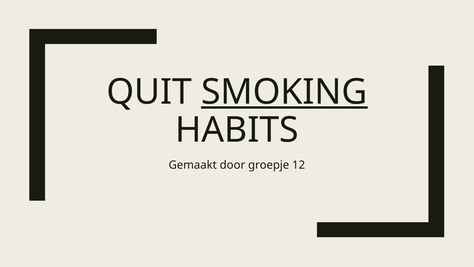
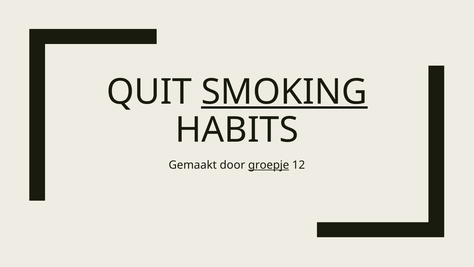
groepje underline: none -> present
